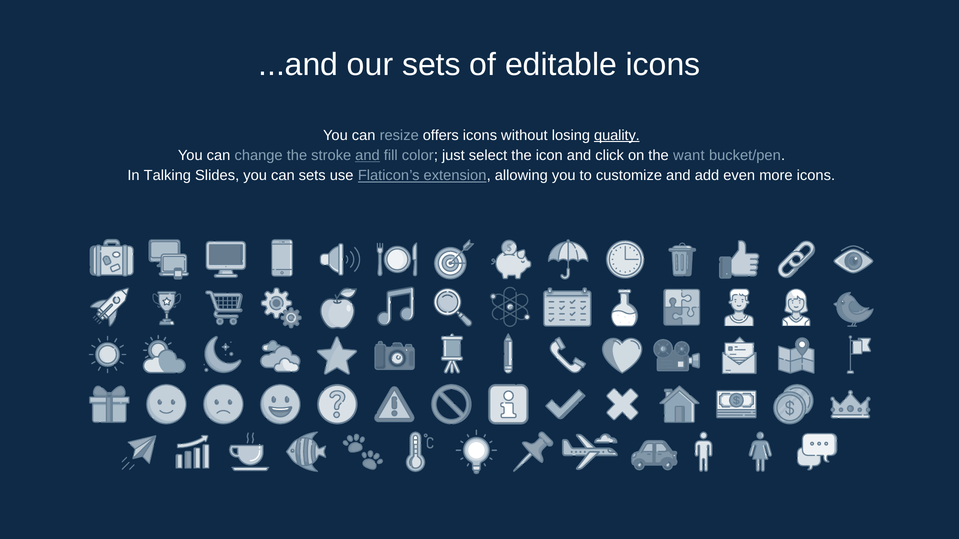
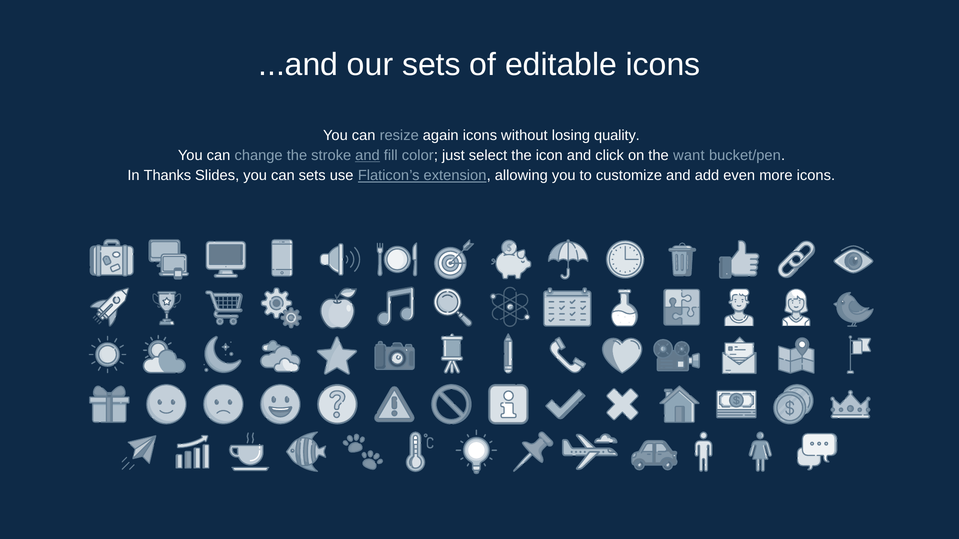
offers: offers -> again
quality underline: present -> none
Talking: Talking -> Thanks
